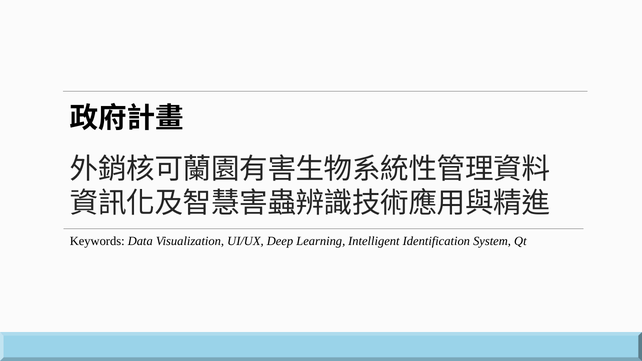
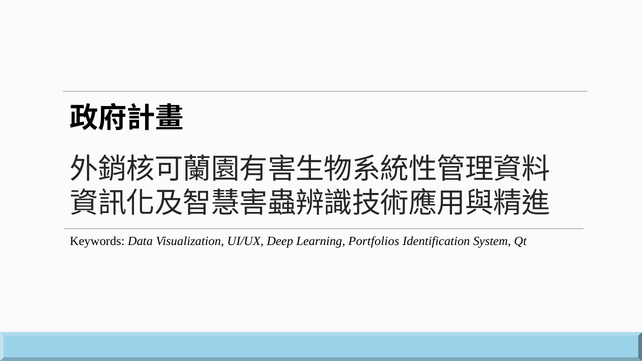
Intelligent: Intelligent -> Portfolios
